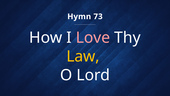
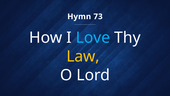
Love colour: pink -> light blue
